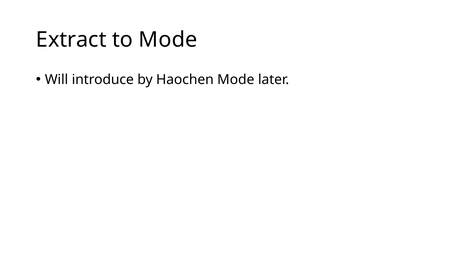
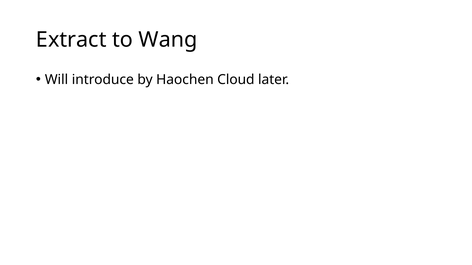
to Mode: Mode -> Wang
Haochen Mode: Mode -> Cloud
